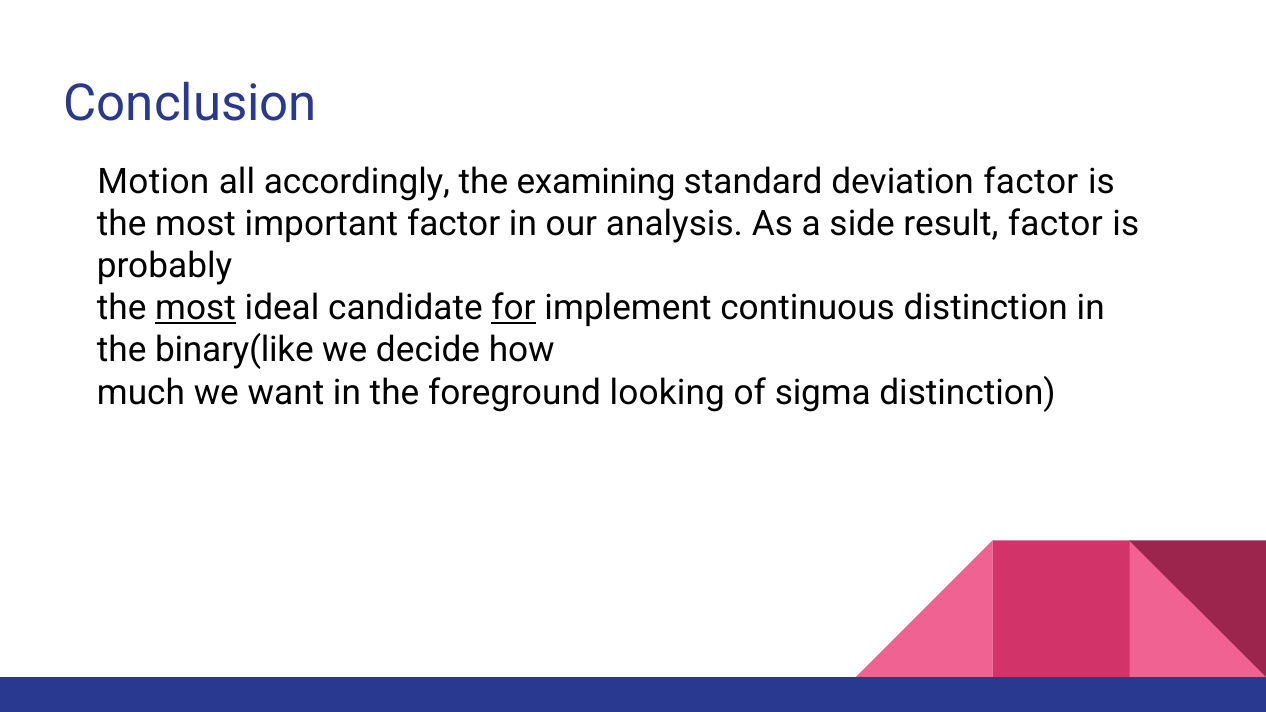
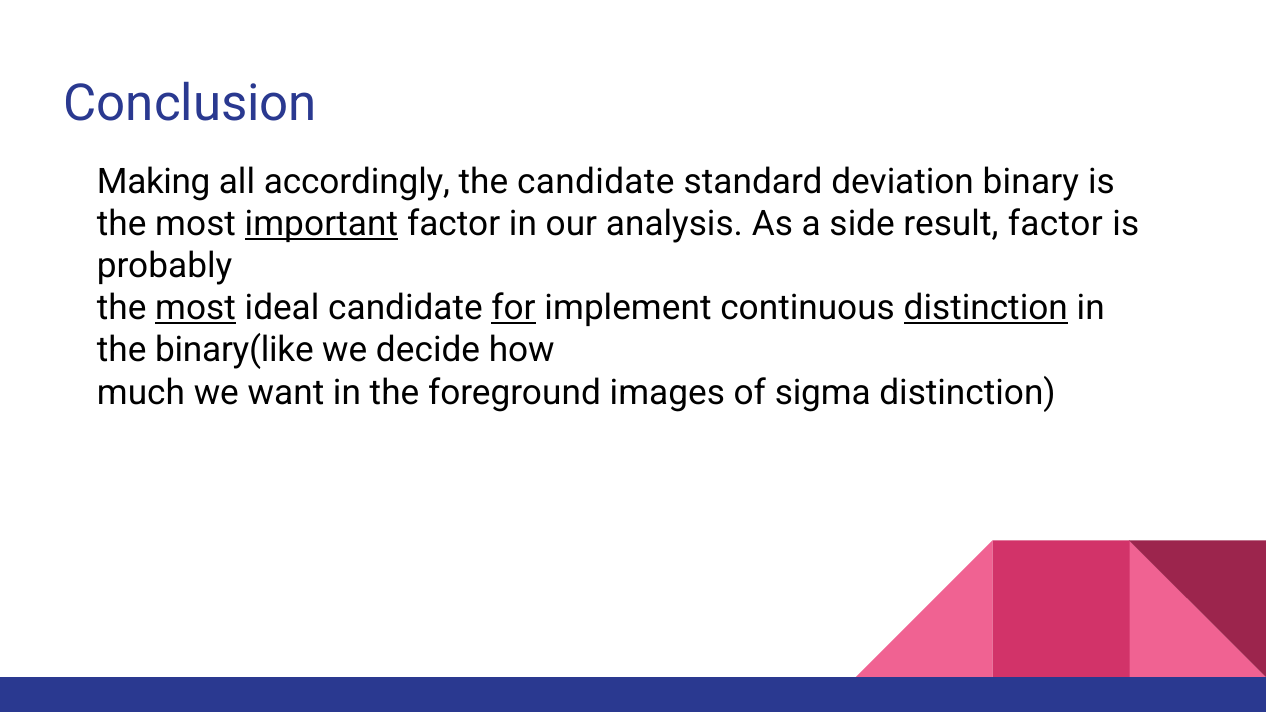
Motion: Motion -> Making
the examining: examining -> candidate
deviation factor: factor -> binary
important underline: none -> present
distinction at (986, 308) underline: none -> present
looking: looking -> images
